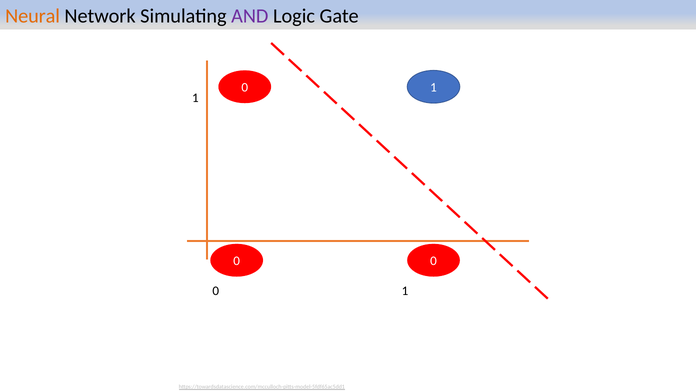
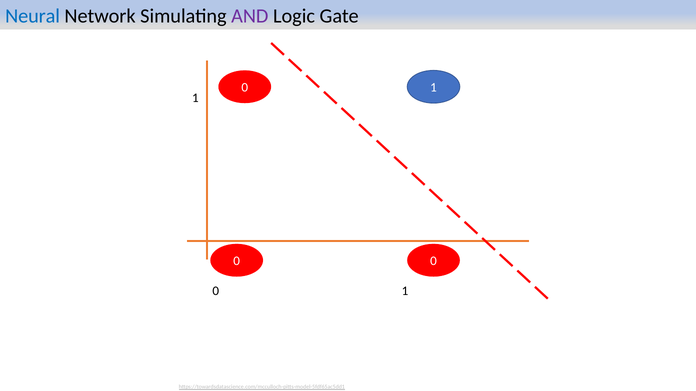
Neural colour: orange -> blue
